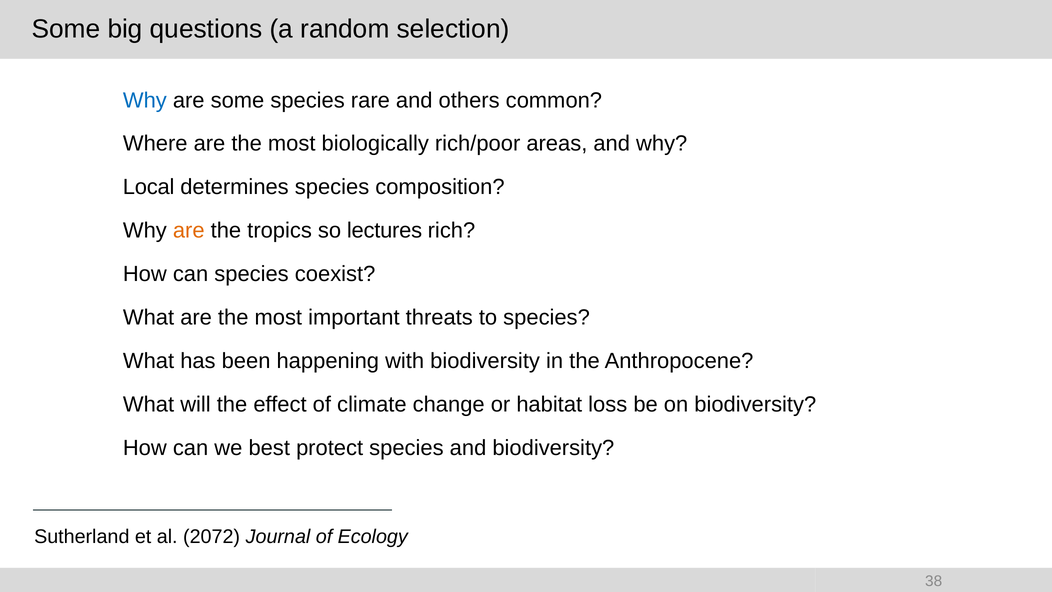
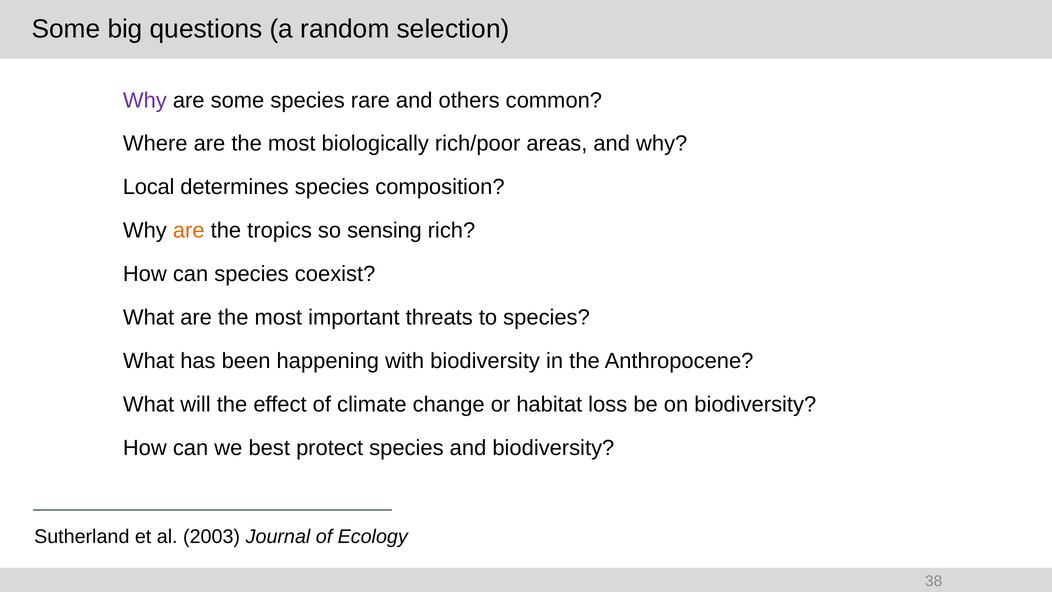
Why at (145, 100) colour: blue -> purple
lectures: lectures -> sensing
2072: 2072 -> 2003
